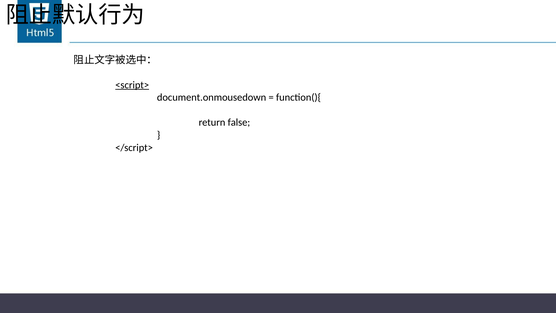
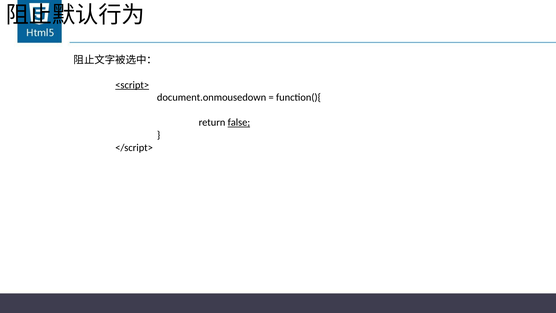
false underline: none -> present
